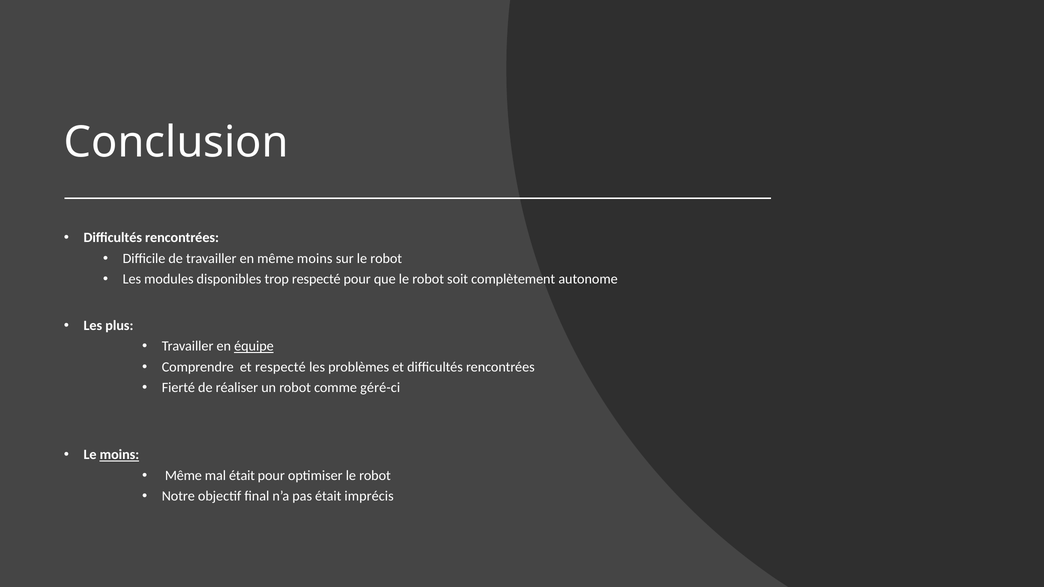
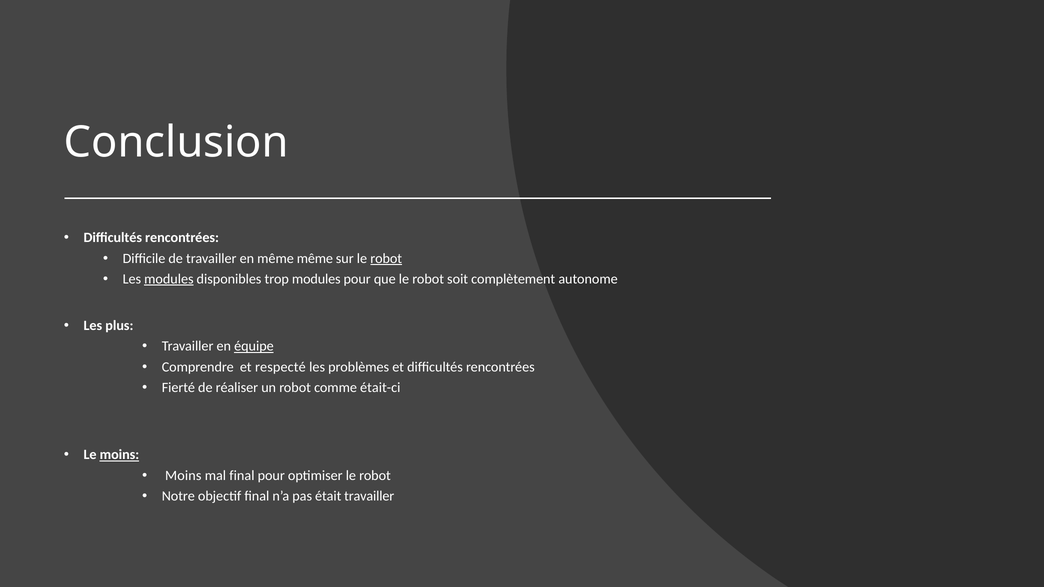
même moins: moins -> même
robot at (386, 258) underline: none -> present
modules at (169, 279) underline: none -> present
trop respecté: respecté -> modules
géré-ci: géré-ci -> était-ci
Même at (183, 476): Même -> Moins
mal était: était -> final
était imprécis: imprécis -> travailler
